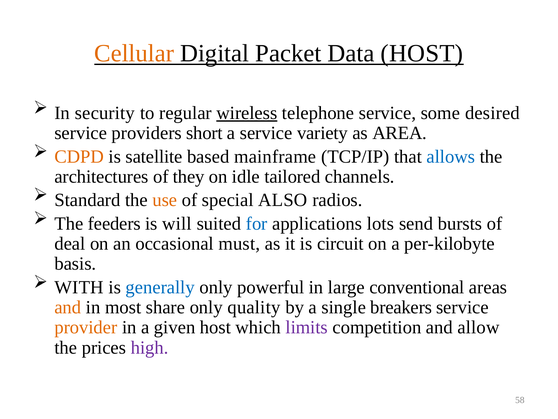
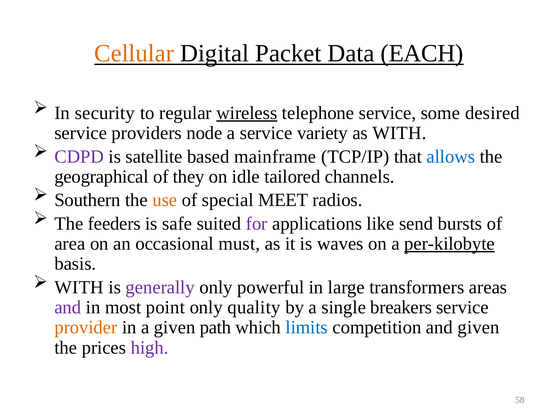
Data HOST: HOST -> EACH
short: short -> node
as AREA: AREA -> WITH
CDPD colour: orange -> purple
architectures: architectures -> geographical
Standard: Standard -> Southern
ALSO: ALSO -> MEET
will: will -> safe
for colour: blue -> purple
lots: lots -> like
deal: deal -> area
circuit: circuit -> waves
per-kilobyte underline: none -> present
generally colour: blue -> purple
conventional: conventional -> transformers
and at (68, 307) colour: orange -> purple
share: share -> point
given host: host -> path
limits colour: purple -> blue
and allow: allow -> given
